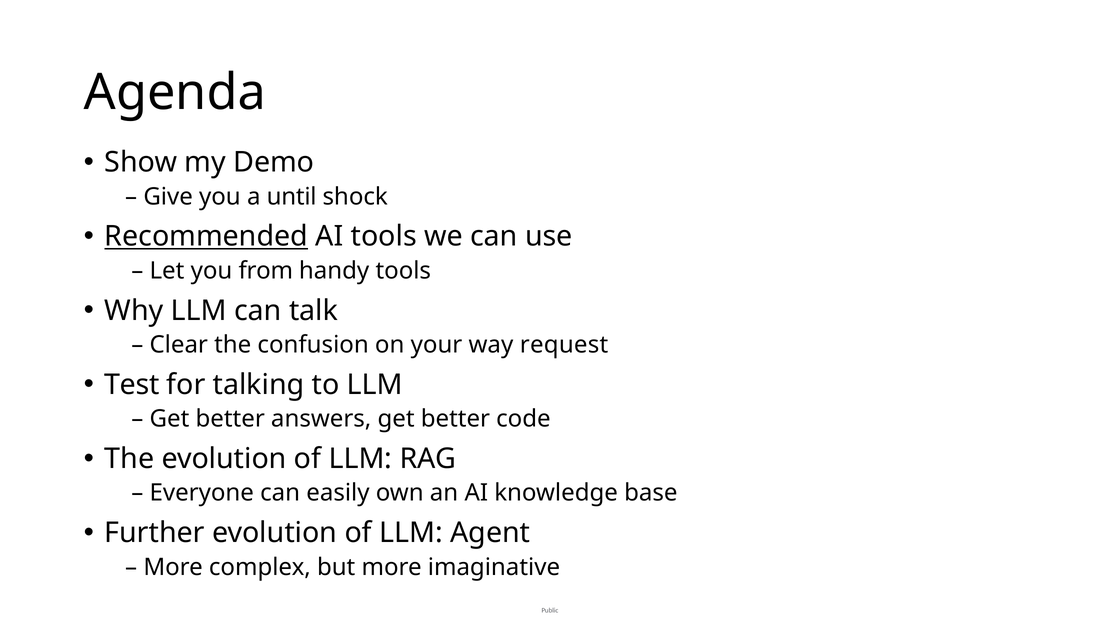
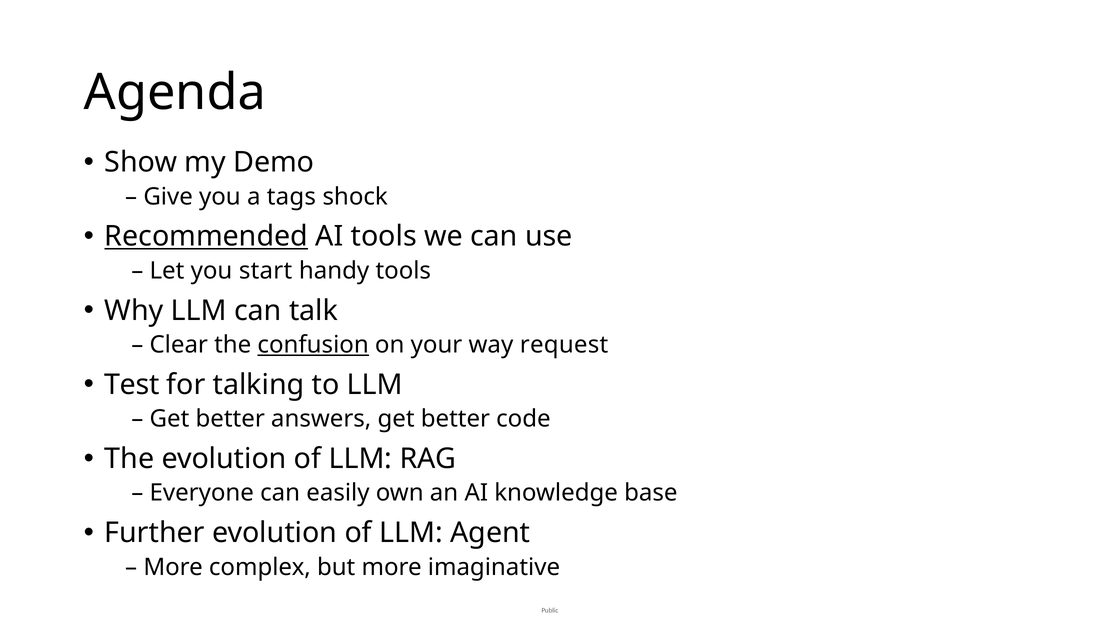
until: until -> tags
from: from -> start
confusion underline: none -> present
